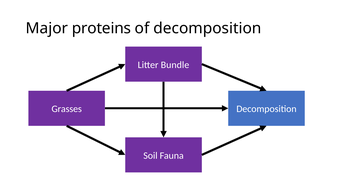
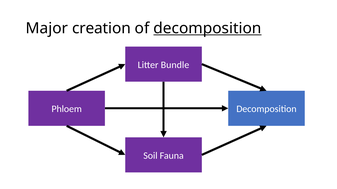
proteins: proteins -> creation
decomposition at (207, 28) underline: none -> present
Grasses: Grasses -> Phloem
